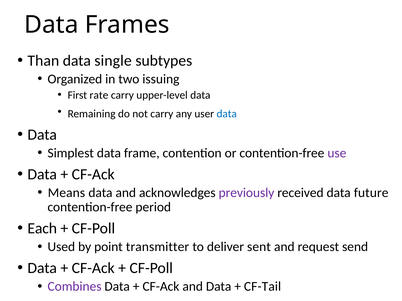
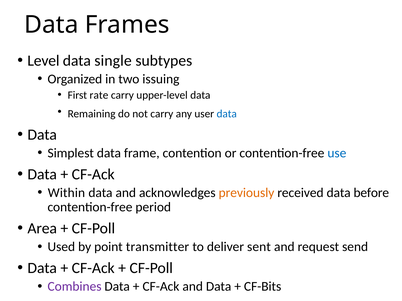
Than: Than -> Level
use colour: purple -> blue
Means: Means -> Within
previously colour: purple -> orange
future: future -> before
Each: Each -> Area
CF-Tail: CF-Tail -> CF-Bits
